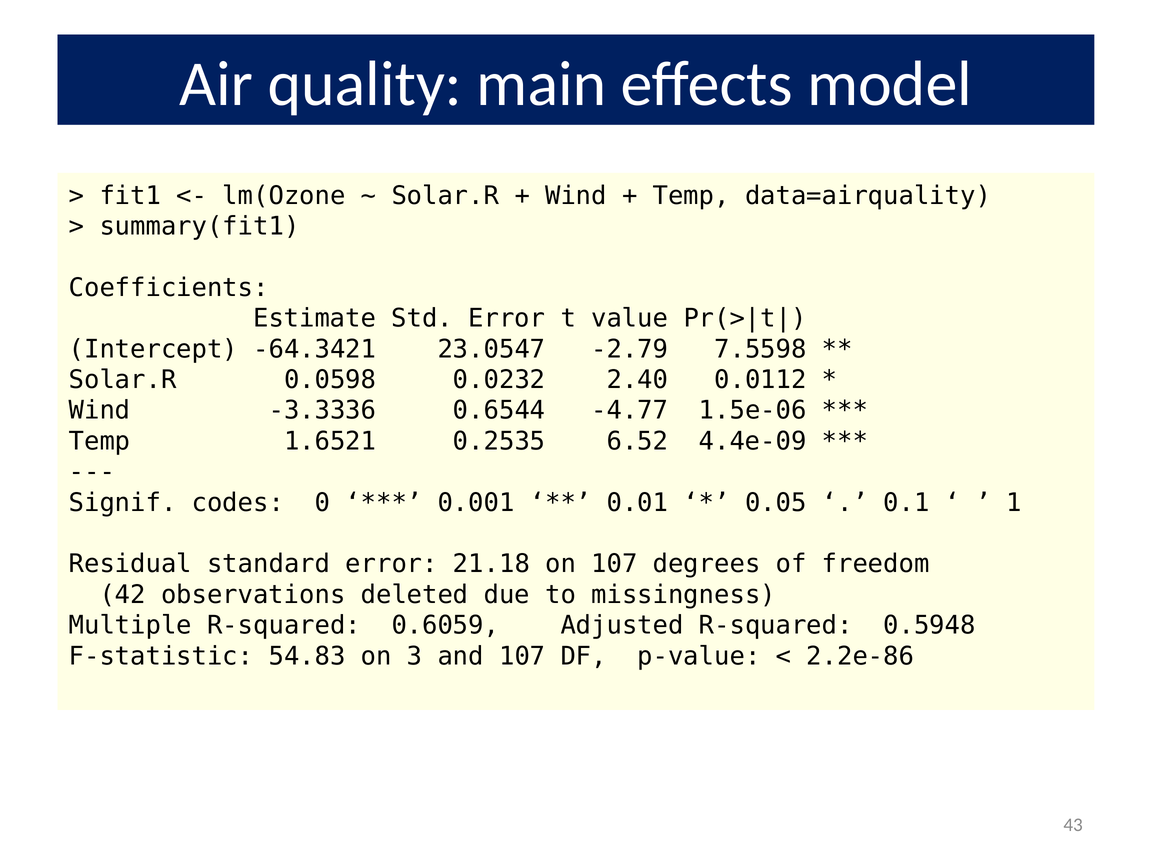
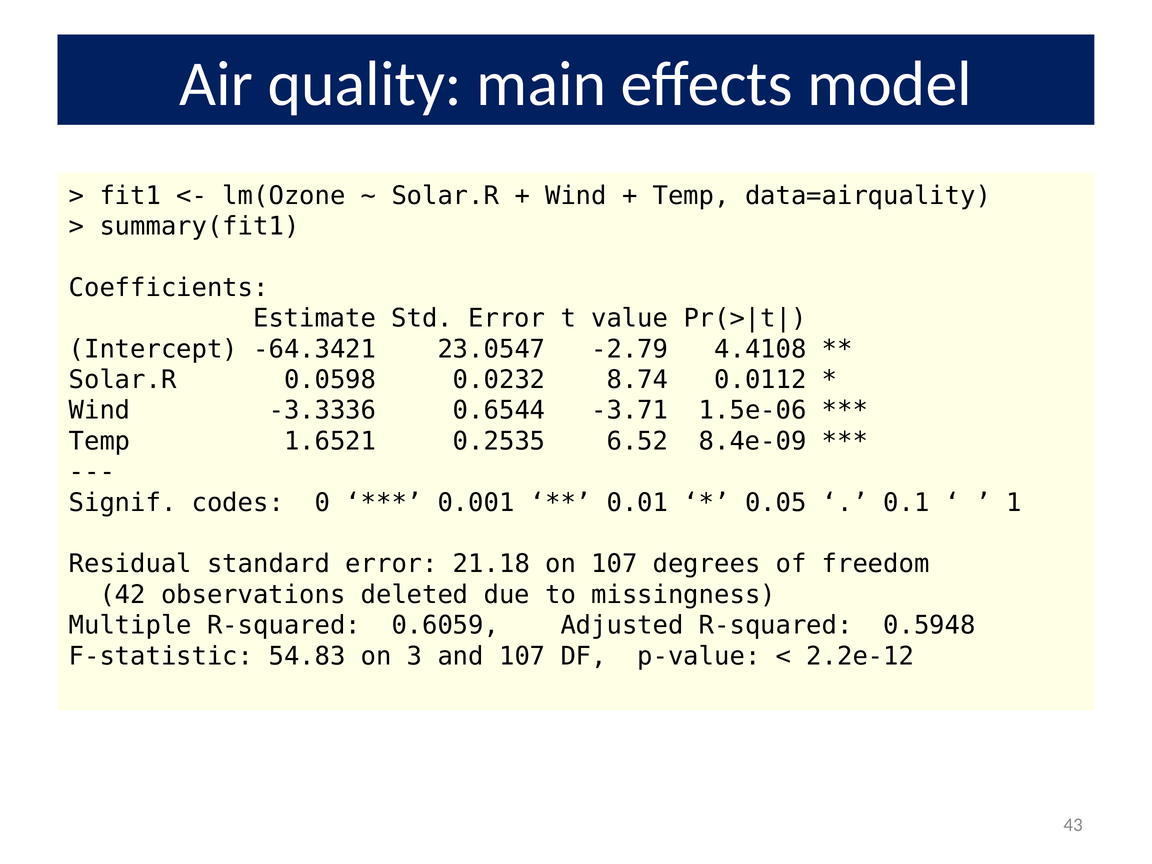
7.5598: 7.5598 -> 4.4108
2.40: 2.40 -> 8.74
-4.77: -4.77 -> -3.71
4.4e-09: 4.4e-09 -> 8.4e-09
2.2e-86: 2.2e-86 -> 2.2e-12
